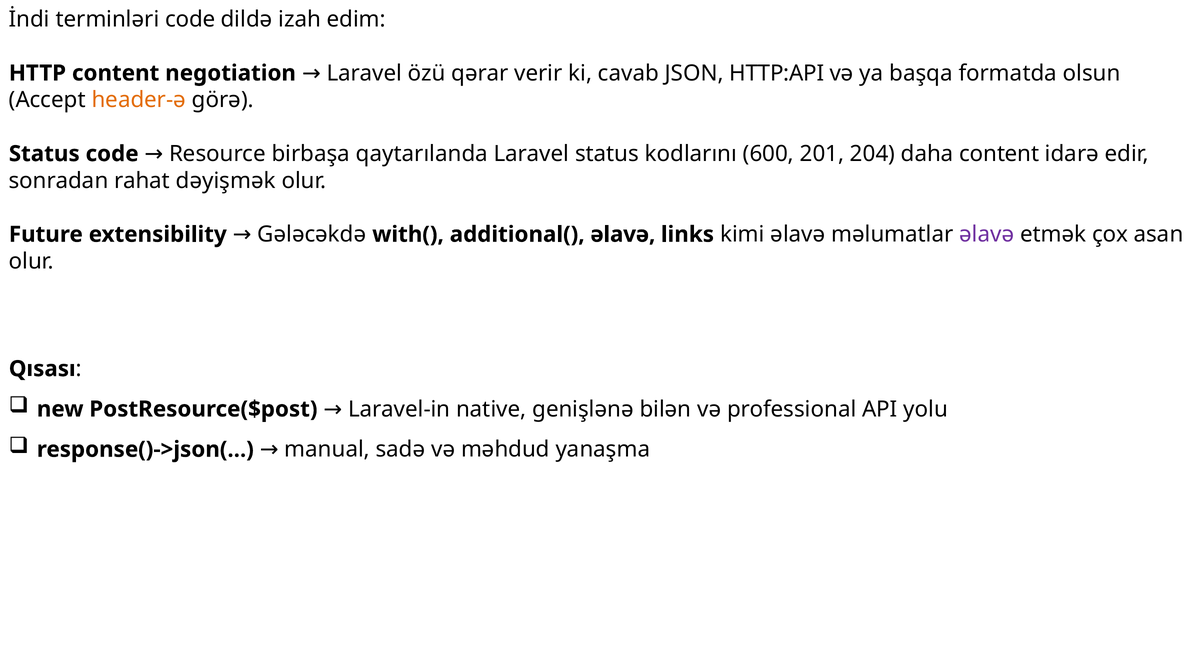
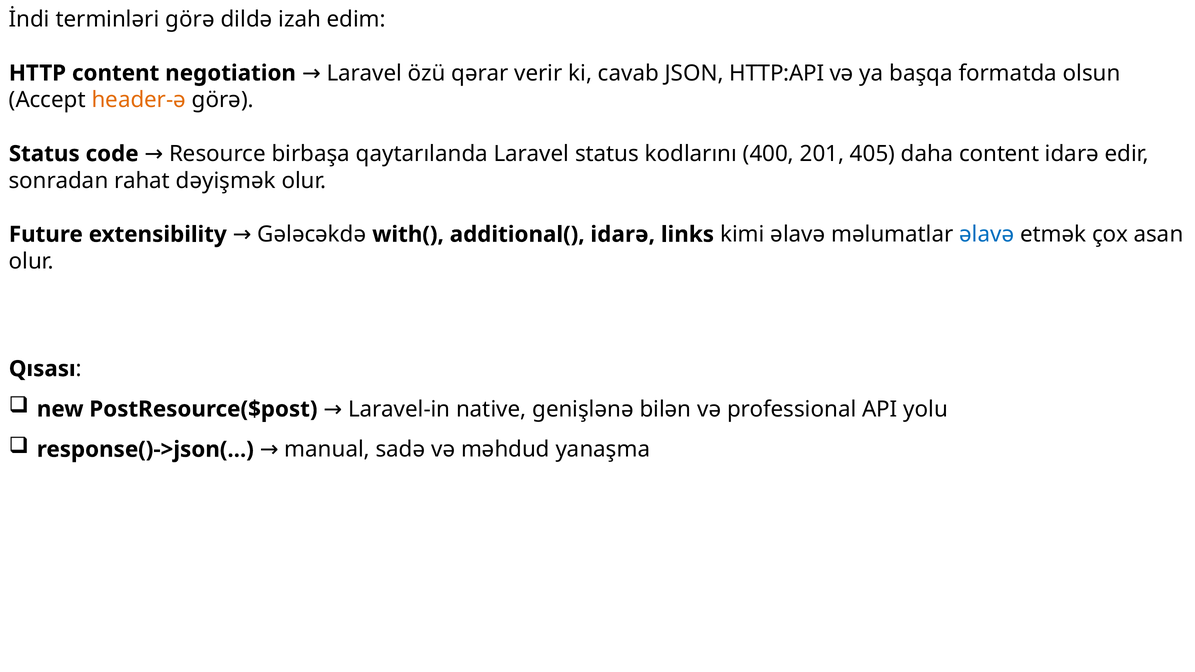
terminləri code: code -> görə
600: 600 -> 400
204: 204 -> 405
additional( əlavə: əlavə -> idarə
əlavə at (987, 234) colour: purple -> blue
